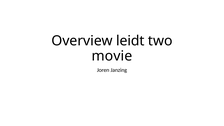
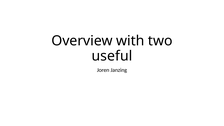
leidt: leidt -> with
movie: movie -> useful
